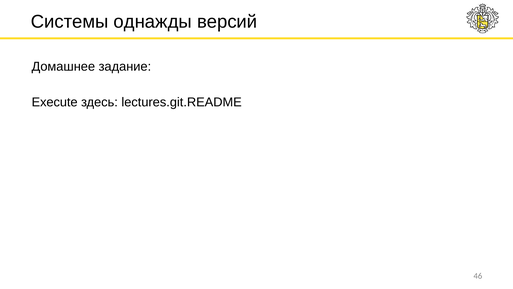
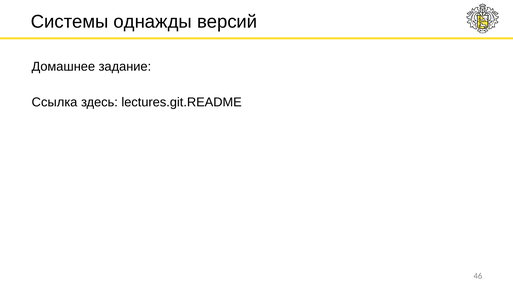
Execute: Execute -> Ссылка
